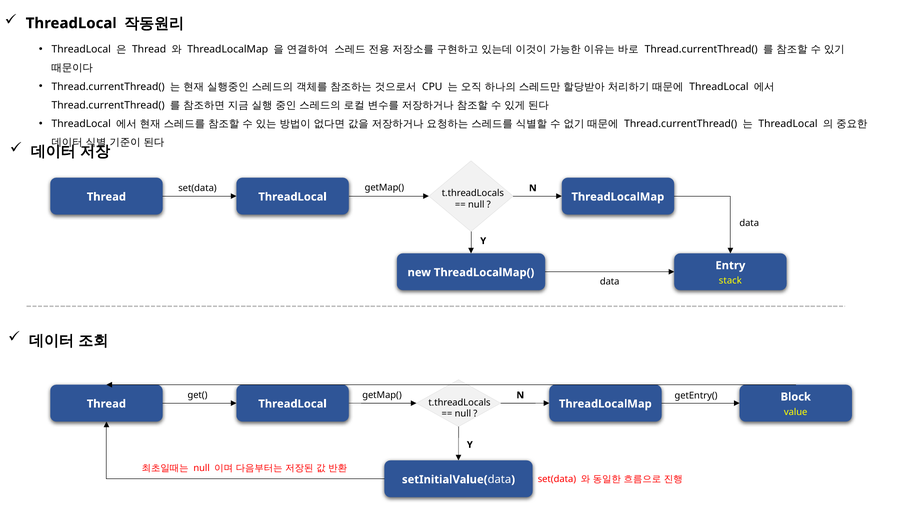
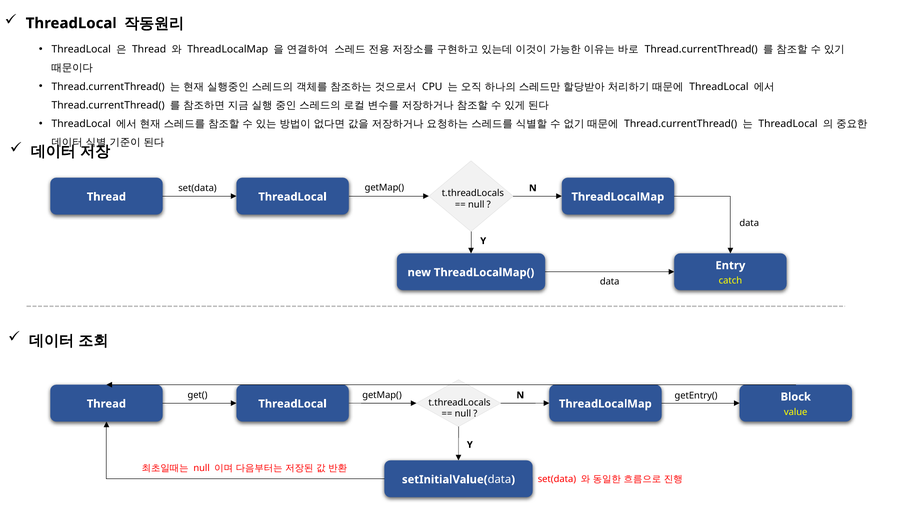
stack: stack -> catch
